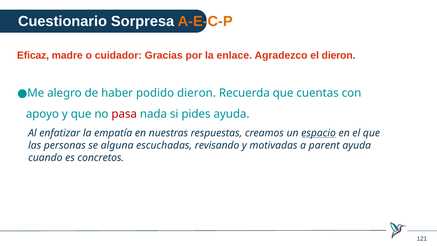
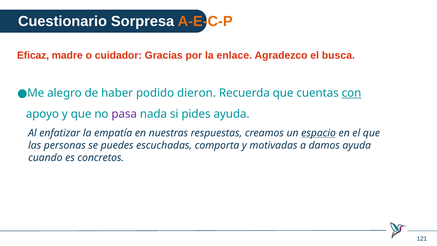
el dieron: dieron -> busca
con underline: none -> present
pasa colour: red -> purple
alguna: alguna -> puedes
revisando: revisando -> comporta
parent: parent -> damos
